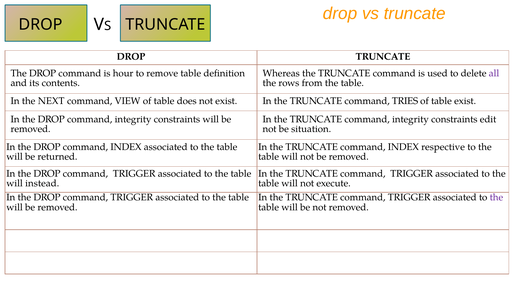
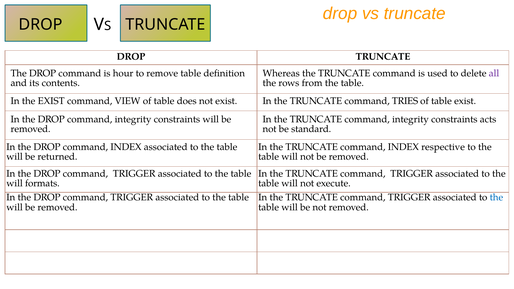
the NEXT: NEXT -> EXIST
edit: edit -> acts
situation: situation -> standard
instead: instead -> formats
the at (496, 198) colour: purple -> blue
